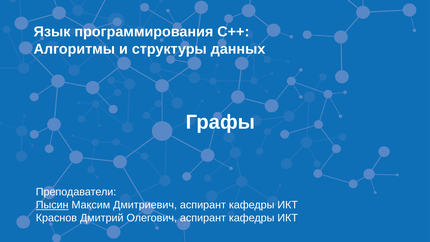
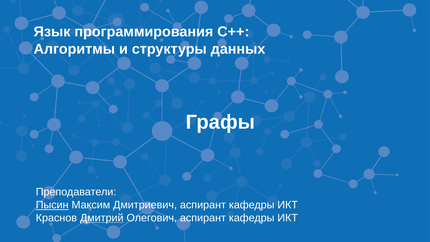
Дмитрий underline: none -> present
